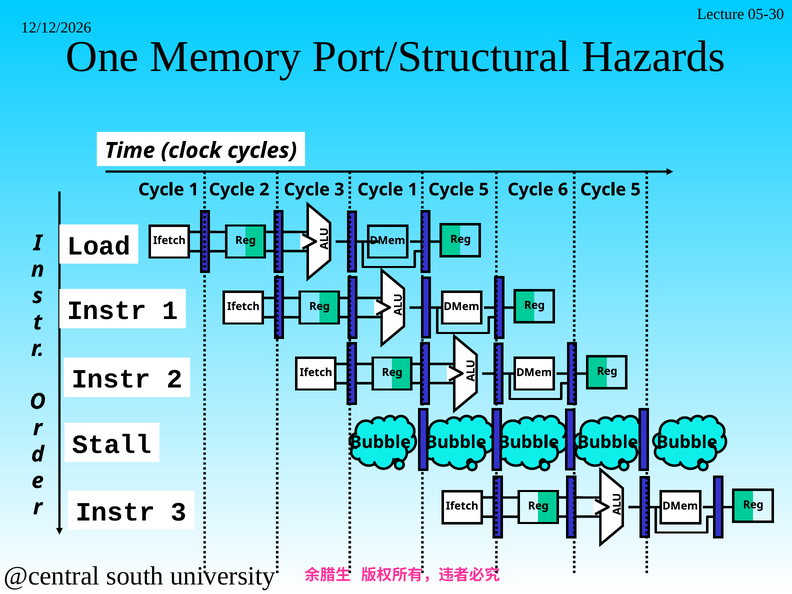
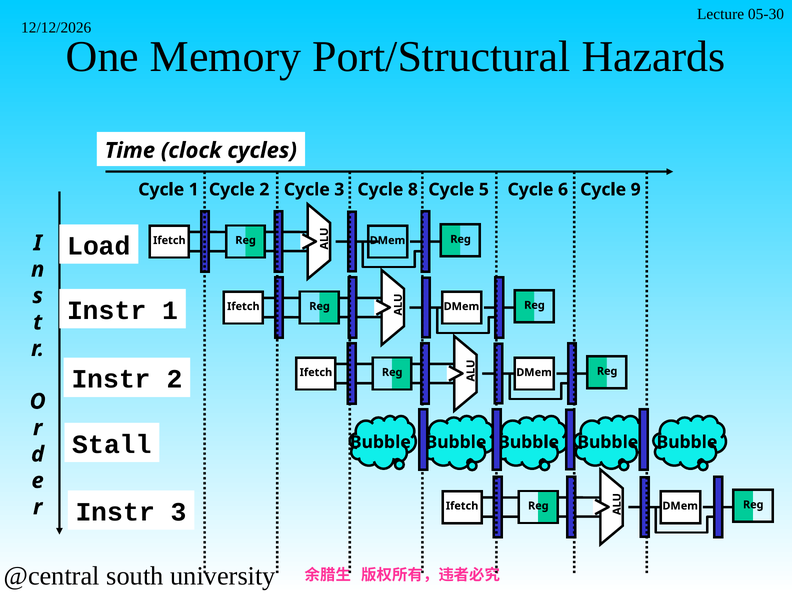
3 Cycle 1: 1 -> 8
6 Cycle 5: 5 -> 9
